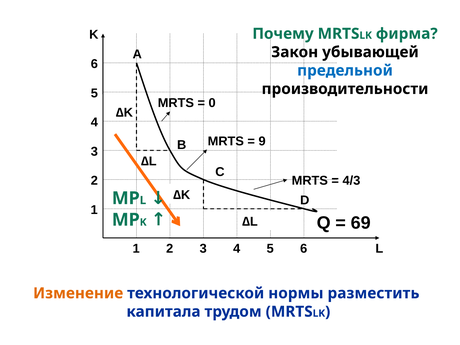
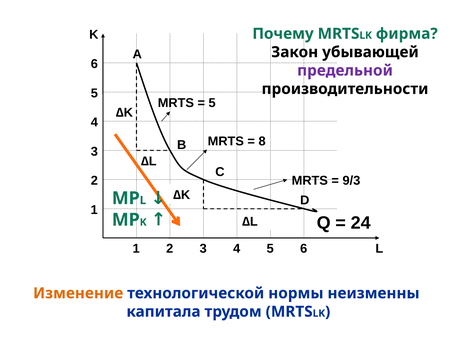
предельной colour: blue -> purple
0 at (212, 103): 0 -> 5
9: 9 -> 8
4/3: 4/3 -> 9/3
69: 69 -> 24
разместить: разместить -> неизменны
